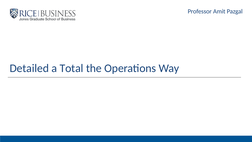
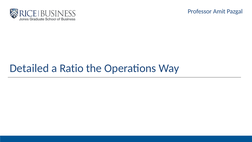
Total: Total -> Ratio
